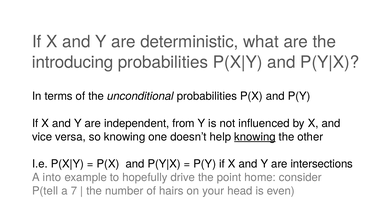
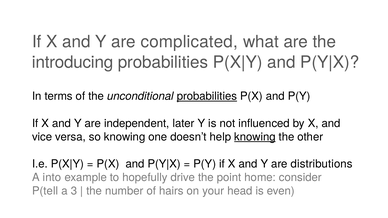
deterministic: deterministic -> complicated
probabilities at (207, 96) underline: none -> present
from: from -> later
intersections: intersections -> distributions
7: 7 -> 3
